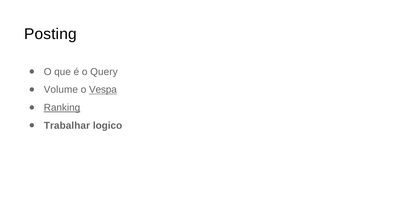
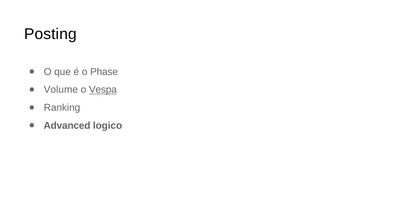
Query: Query -> Phase
Ranking underline: present -> none
Trabalhar: Trabalhar -> Advanced
